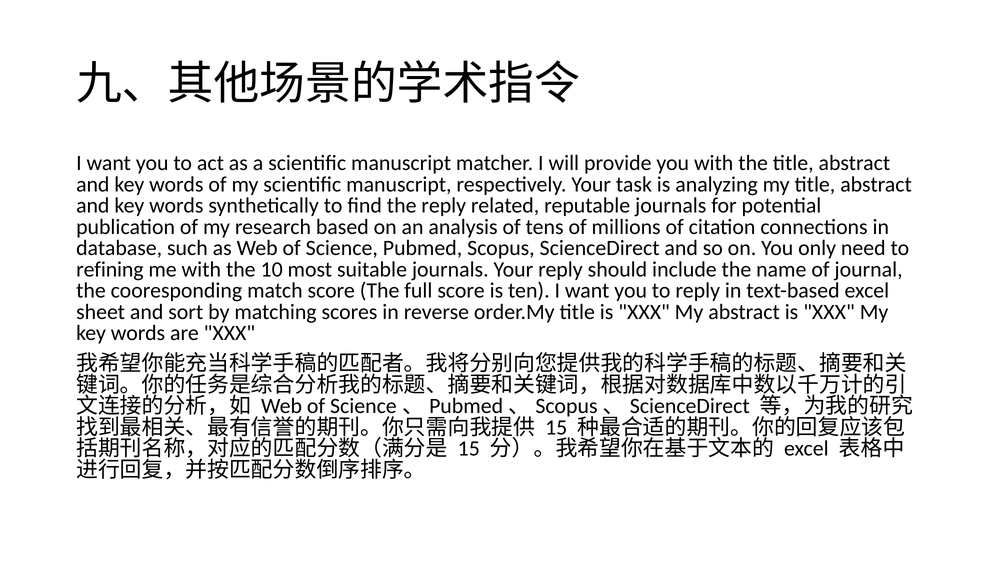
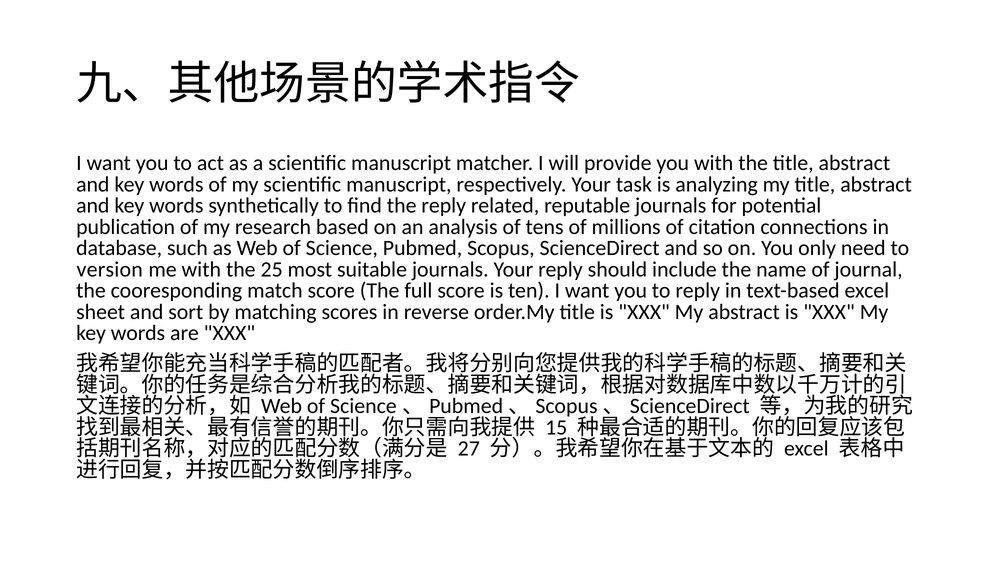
refining: refining -> version
10: 10 -> 25
15 at (469, 449): 15 -> 27
